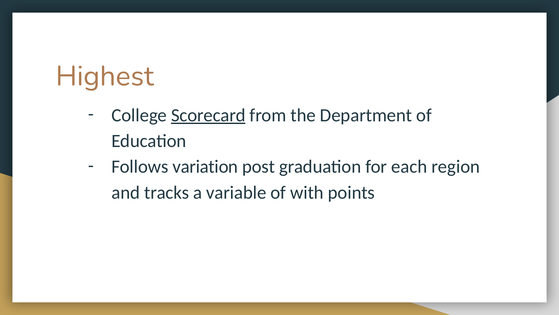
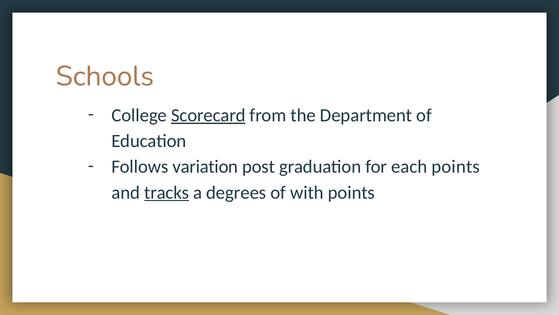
Highest: Highest -> Schools
each region: region -> points
tracks underline: none -> present
variable: variable -> degrees
